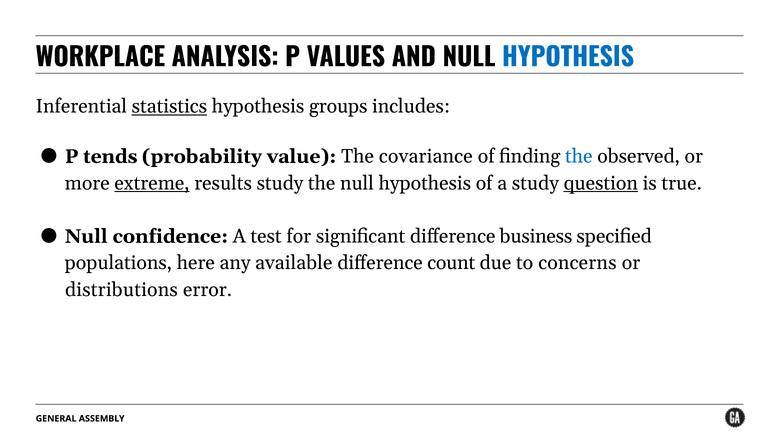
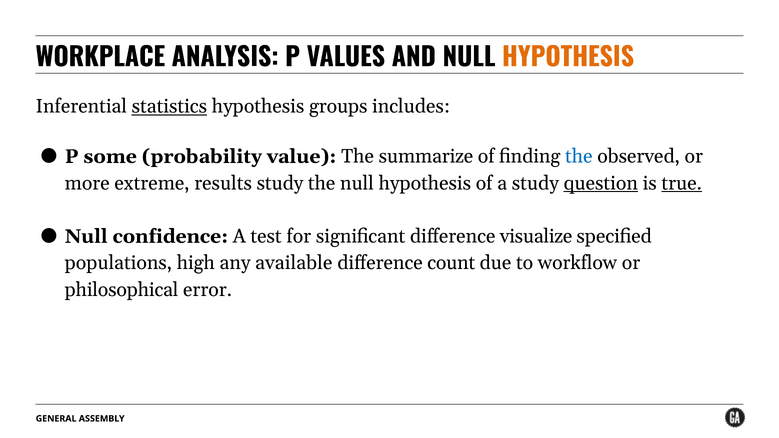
HYPOTHESIS at (568, 58) colour: blue -> orange
tends: tends -> some
covariance: covariance -> summarize
extreme underline: present -> none
true underline: none -> present
business: business -> visualize
here: here -> high
concerns: concerns -> workflow
distributions: distributions -> philosophical
